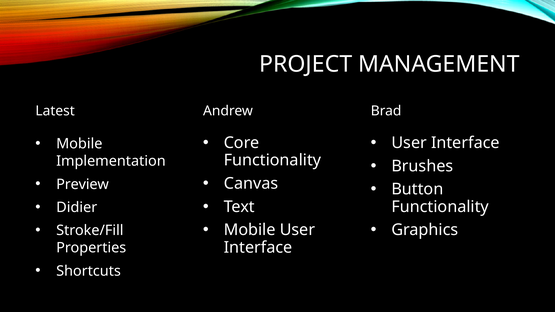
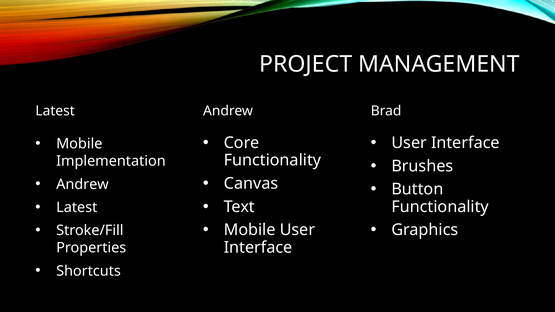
Preview at (83, 184): Preview -> Andrew
Didier at (77, 208): Didier -> Latest
